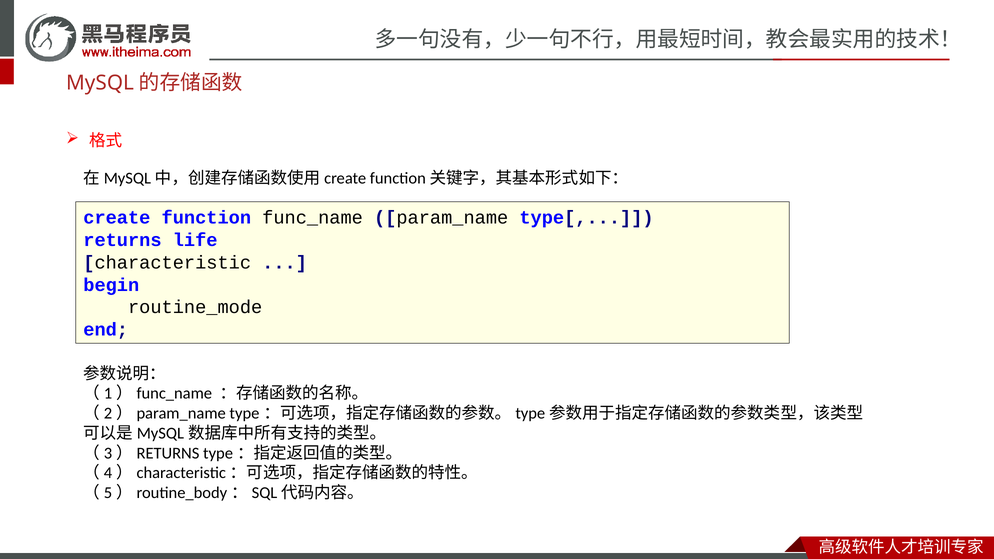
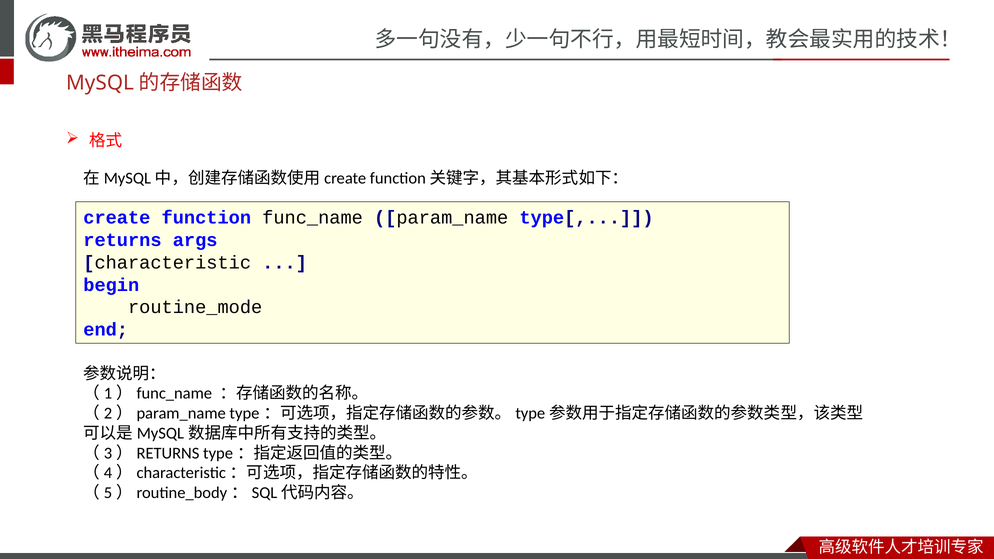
life: life -> args
